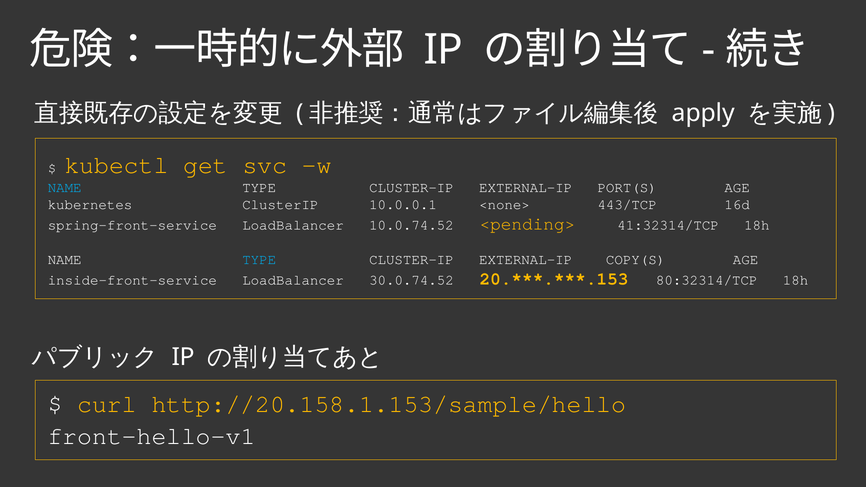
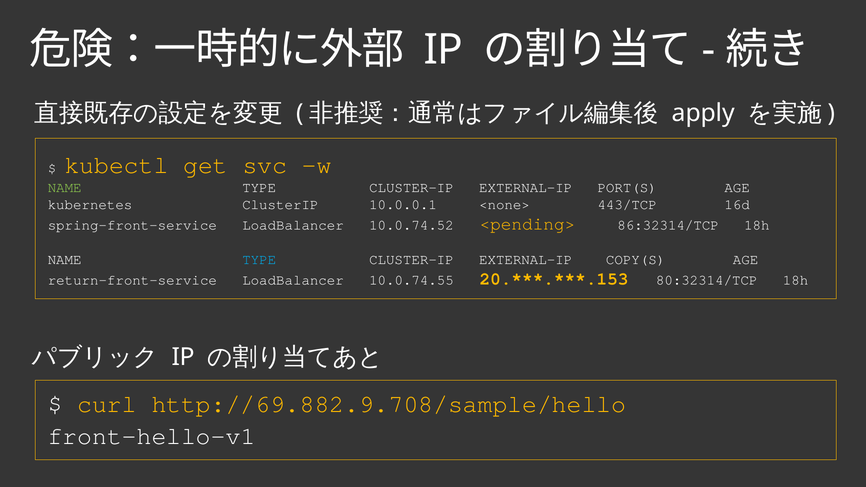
NAME at (65, 188) colour: light blue -> light green
41:32314/TCP: 41:32314/TCP -> 86:32314/TCP
inside-front-service: inside-front-service -> return-front-service
30.0.74.52: 30.0.74.52 -> 10.0.74.55
http://20.158.1.153/sample/hello: http://20.158.1.153/sample/hello -> http://69.882.9.708/sample/hello
